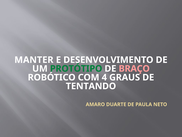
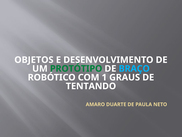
MANTER: MANTER -> OBJETOS
BRAÇO colour: pink -> light blue
4: 4 -> 1
